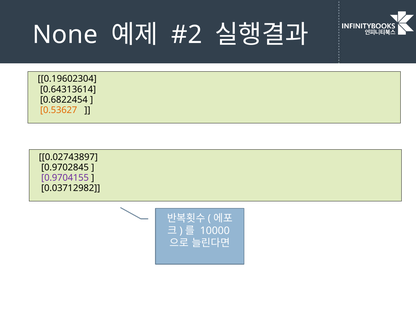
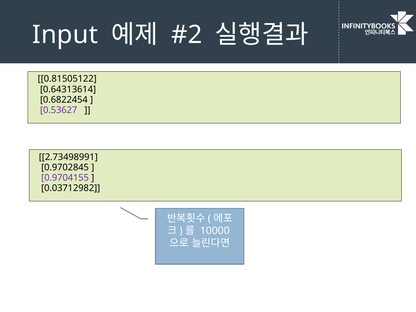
None: None -> Input
0.19602304: 0.19602304 -> 0.81505122
0.53627 colour: orange -> purple
0.02743897: 0.02743897 -> 2.73498991
